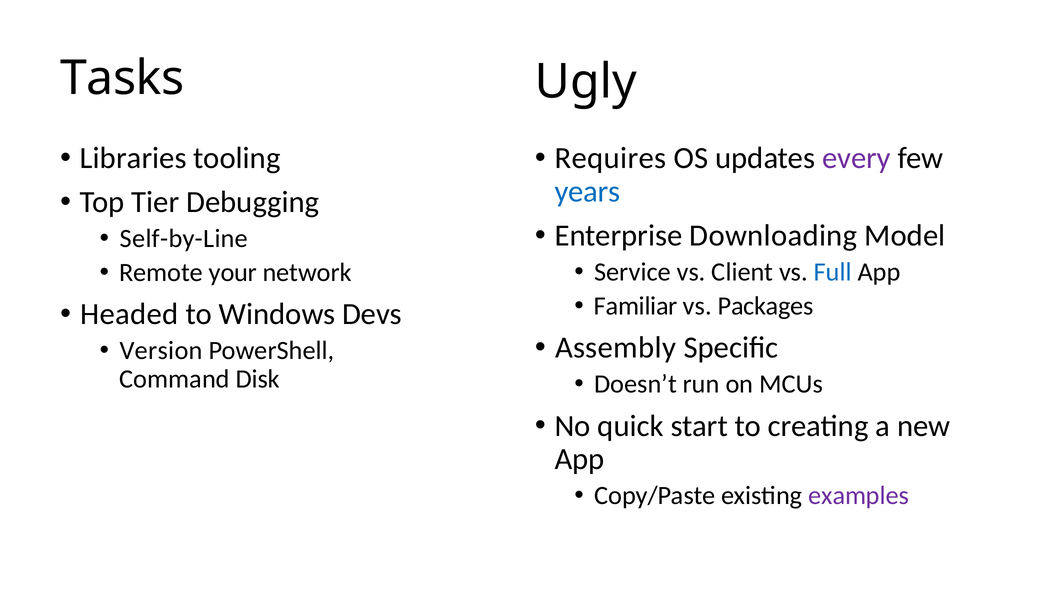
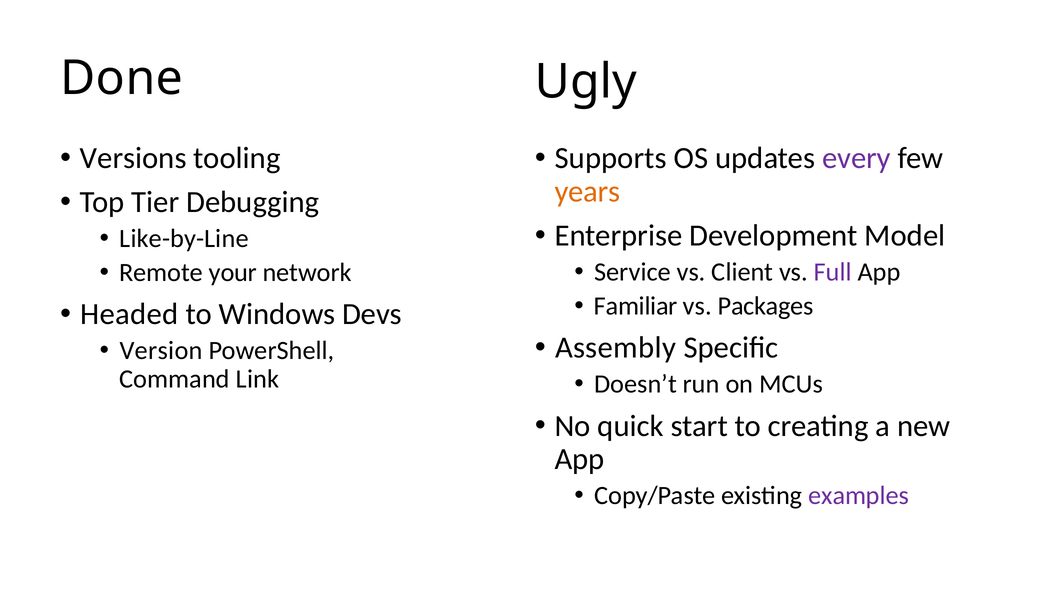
Tasks: Tasks -> Done
Libraries: Libraries -> Versions
Requires: Requires -> Supports
years colour: blue -> orange
Downloading: Downloading -> Development
Self-by-Line: Self-by-Line -> Like-by-Line
Full colour: blue -> purple
Disk: Disk -> Link
